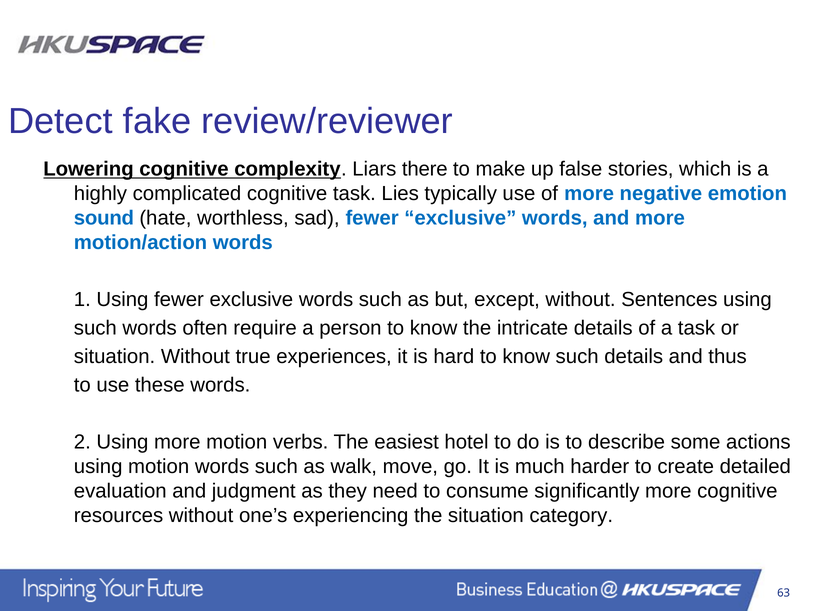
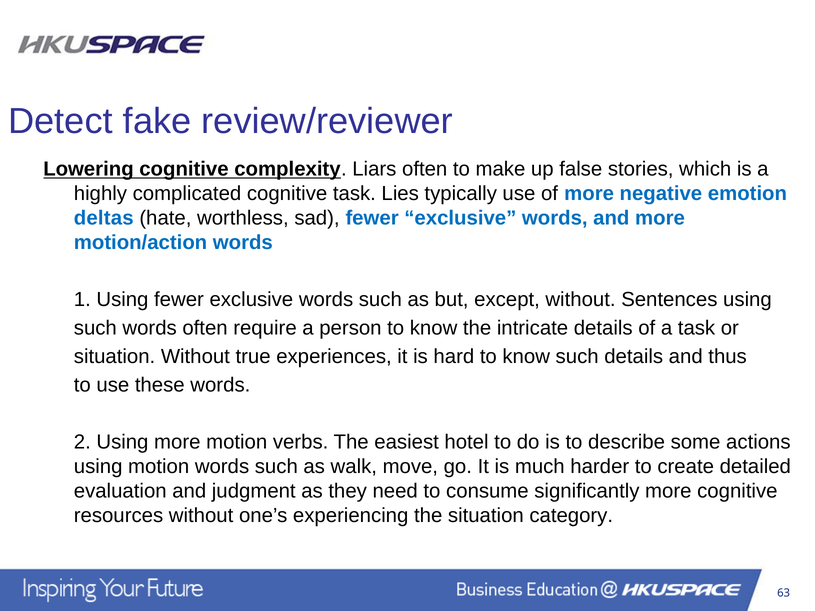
Liars there: there -> often
sound: sound -> deltas
